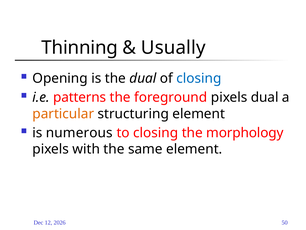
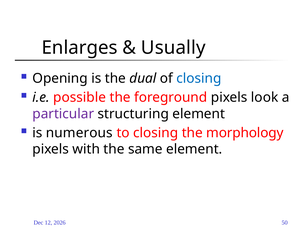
Thinning: Thinning -> Enlarges
patterns: patterns -> possible
pixels dual: dual -> look
particular colour: orange -> purple
